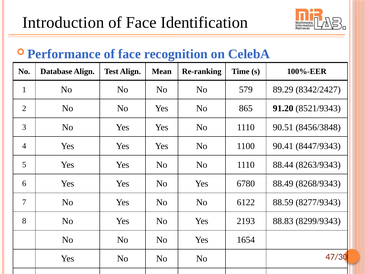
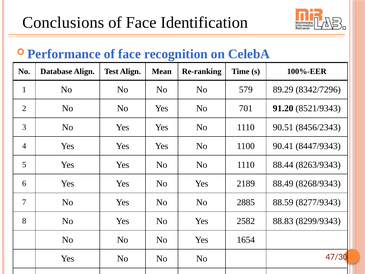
Introduction: Introduction -> Conclusions
8342/2427: 8342/2427 -> 8342/7296
865: 865 -> 701
8456/3848: 8456/3848 -> 8456/2343
6780: 6780 -> 2189
6122: 6122 -> 2885
2193: 2193 -> 2582
